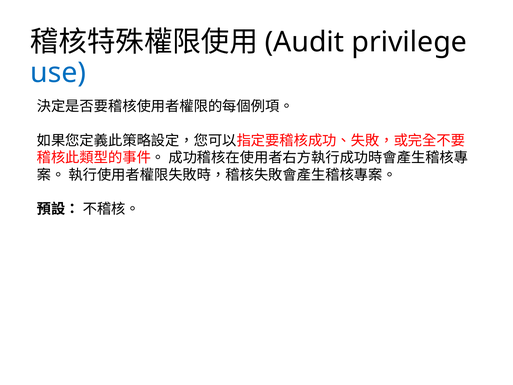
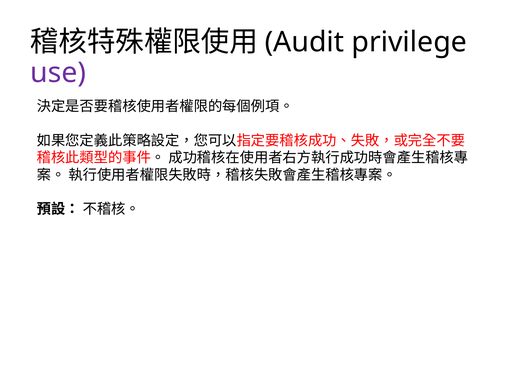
use colour: blue -> purple
